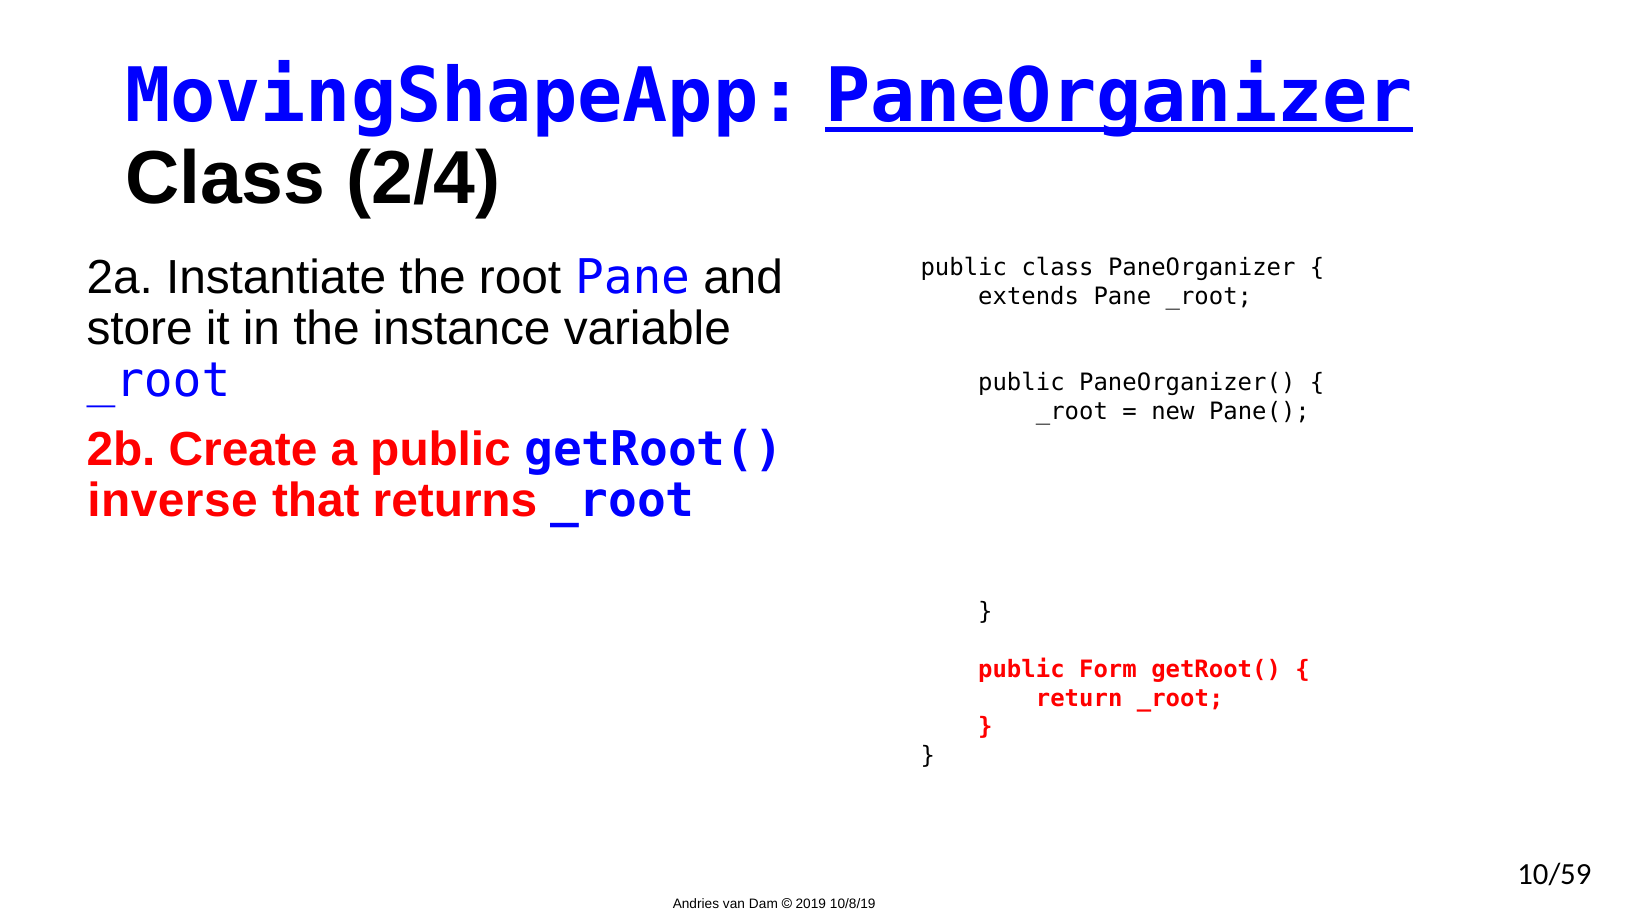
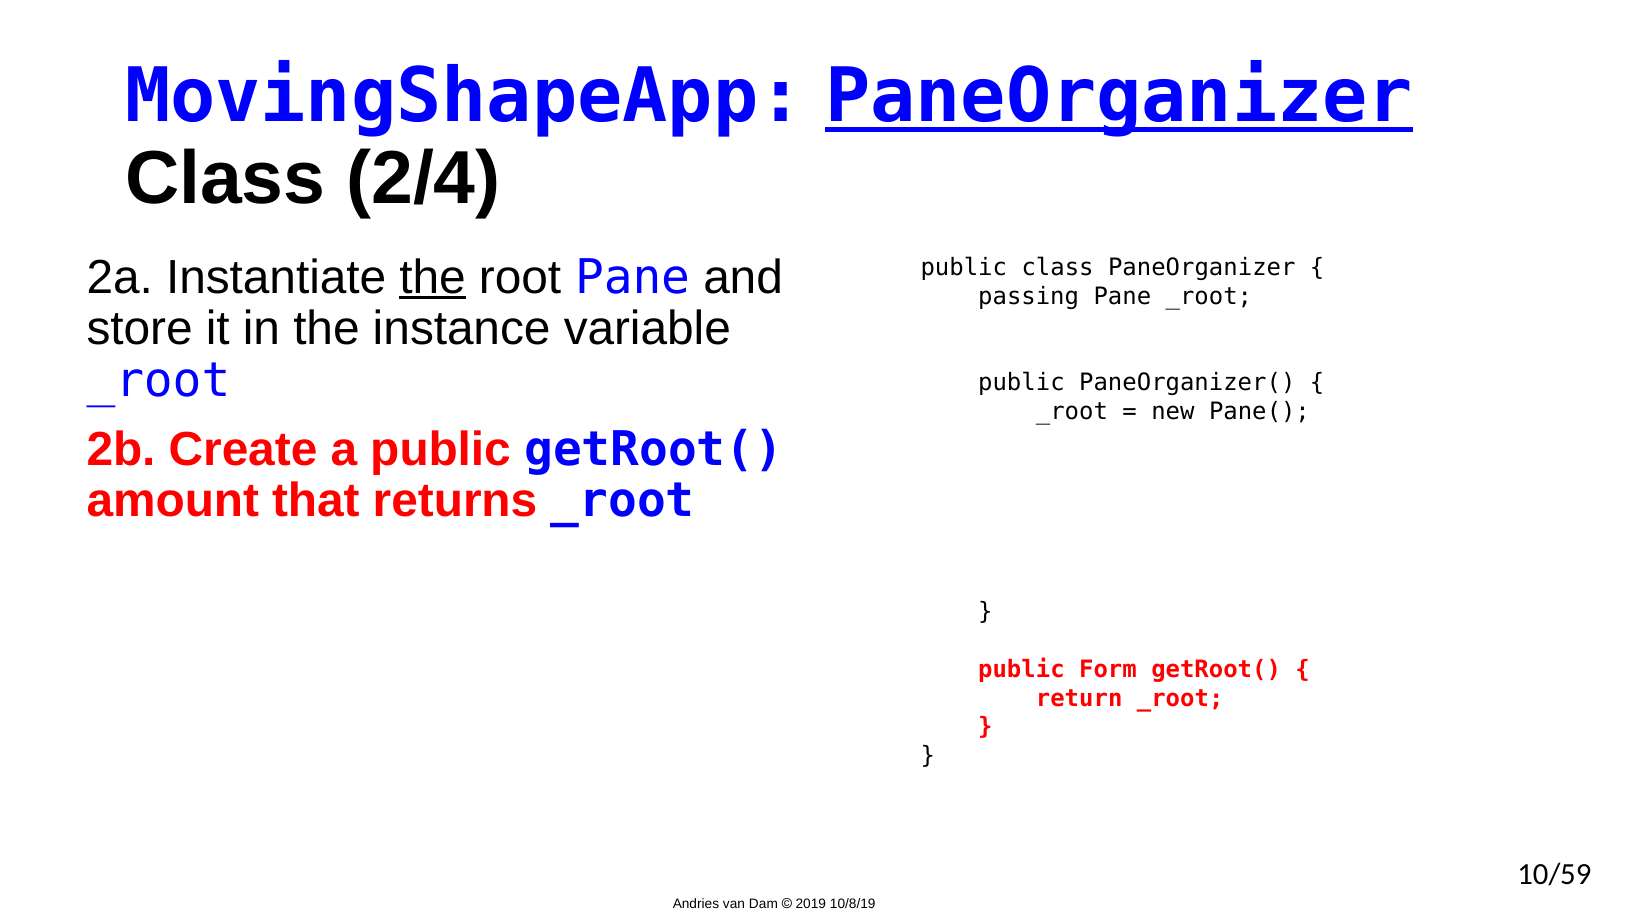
the at (433, 277) underline: none -> present
extends: extends -> passing
inverse: inverse -> amount
